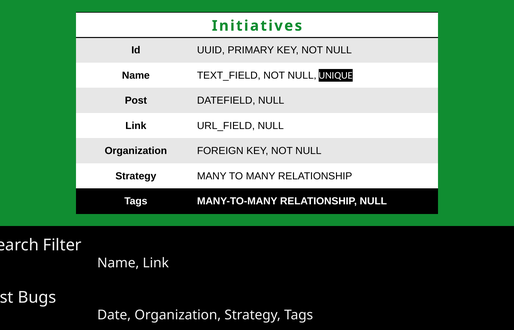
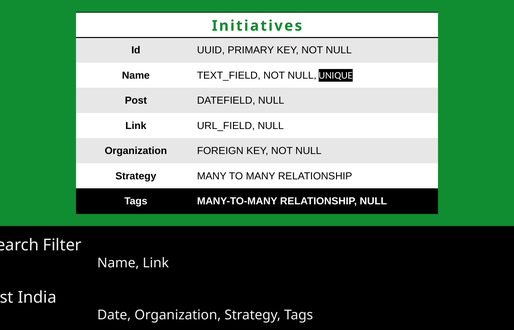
Bugs: Bugs -> India
